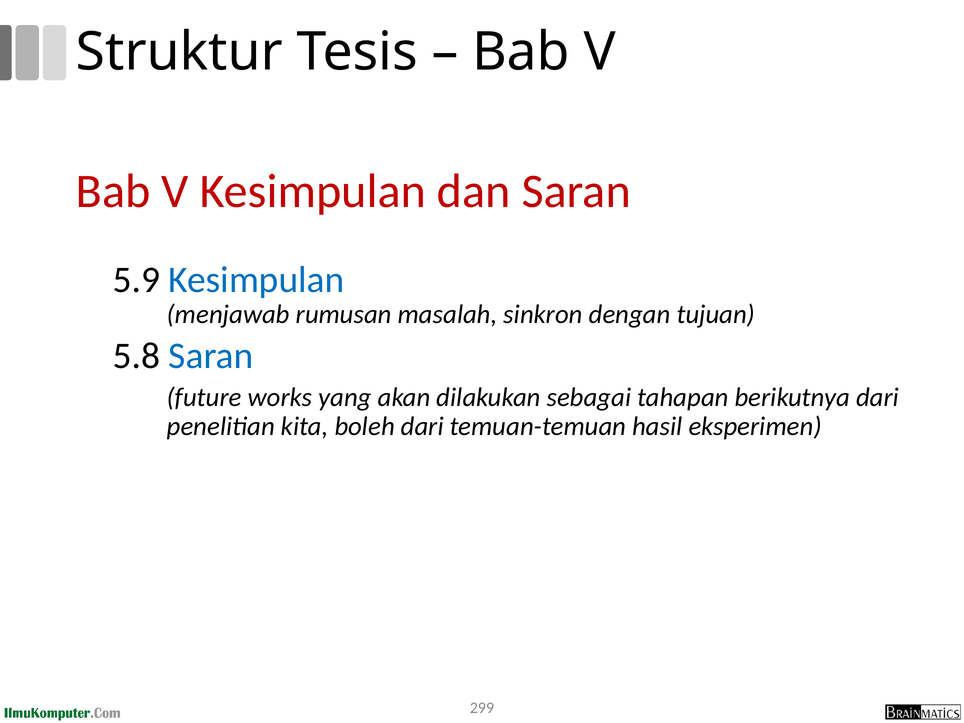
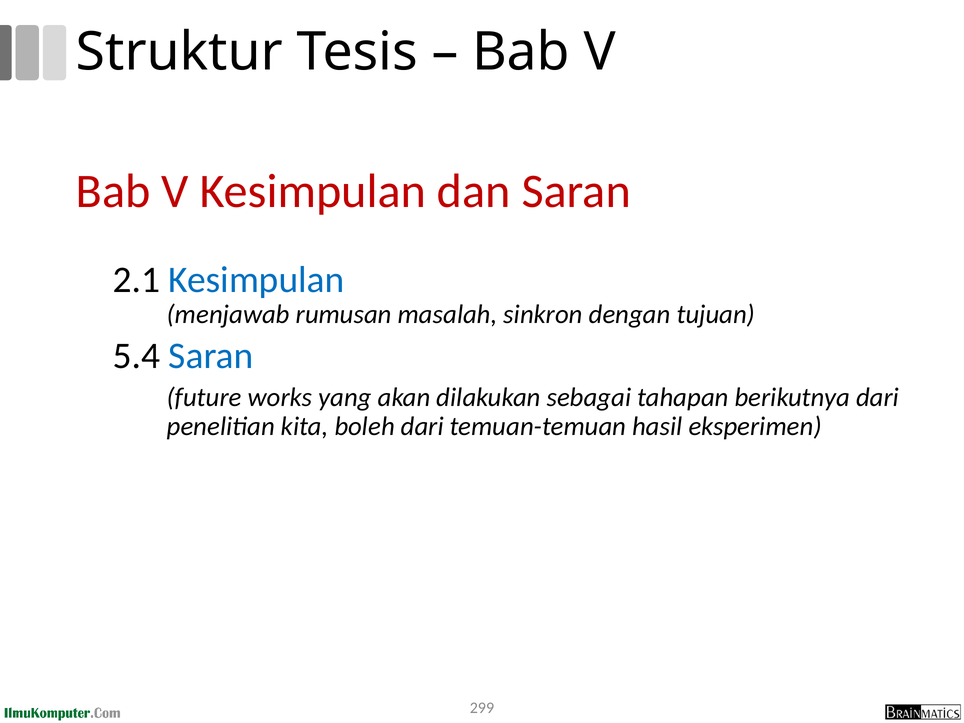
5.9: 5.9 -> 2.1
5.8: 5.8 -> 5.4
